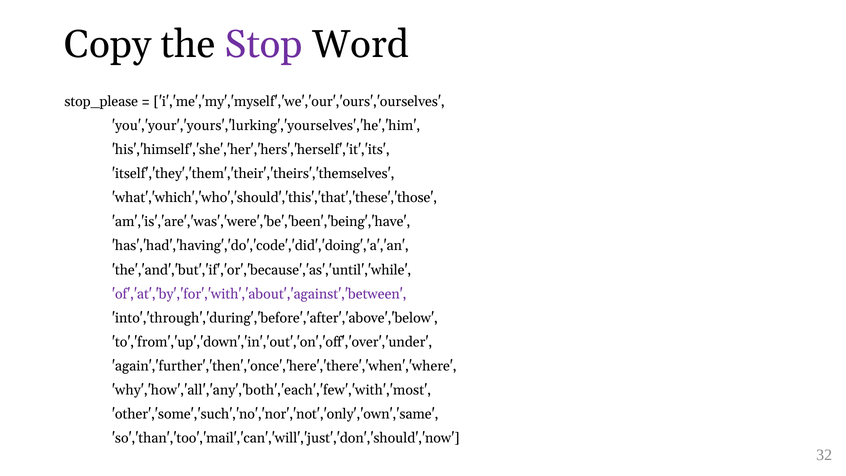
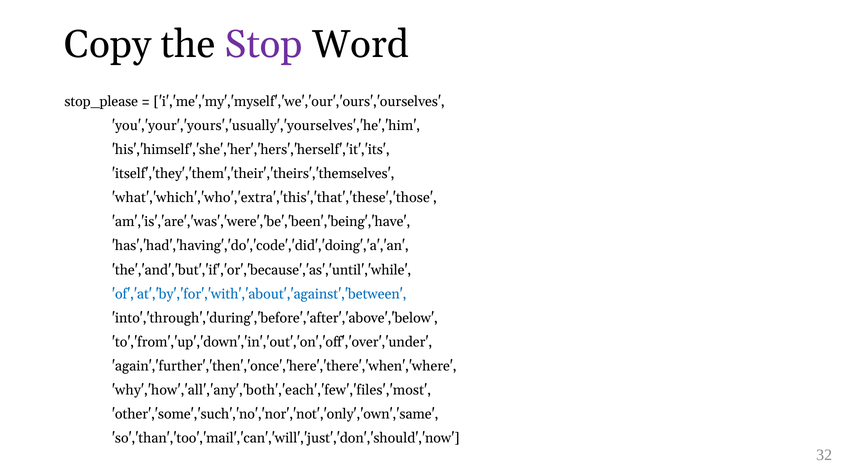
you','your','yours','lurking','yourselves','he','him: you','your','yours','lurking','yourselves','he','him -> you','your','yours','usually','yourselves','he','him
what','which','who','should','this','that','these','those: what','which','who','should','this','that','these','those -> what','which','who','extra','this','that','these','those
of','at','by','for','with','about','against','between colour: purple -> blue
why','how','all','any','both','each','few','with','most: why','how','all','any','both','each','few','with','most -> why','how','all','any','both','each','few','files','most
